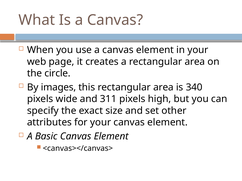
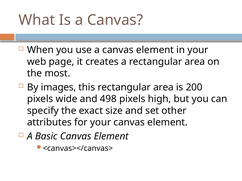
circle: circle -> most
340: 340 -> 200
311: 311 -> 498
